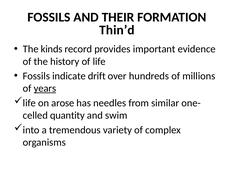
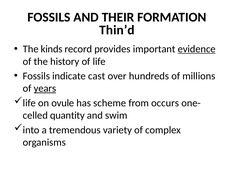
evidence underline: none -> present
drift: drift -> cast
arose: arose -> ovule
needles: needles -> scheme
similar: similar -> occurs
